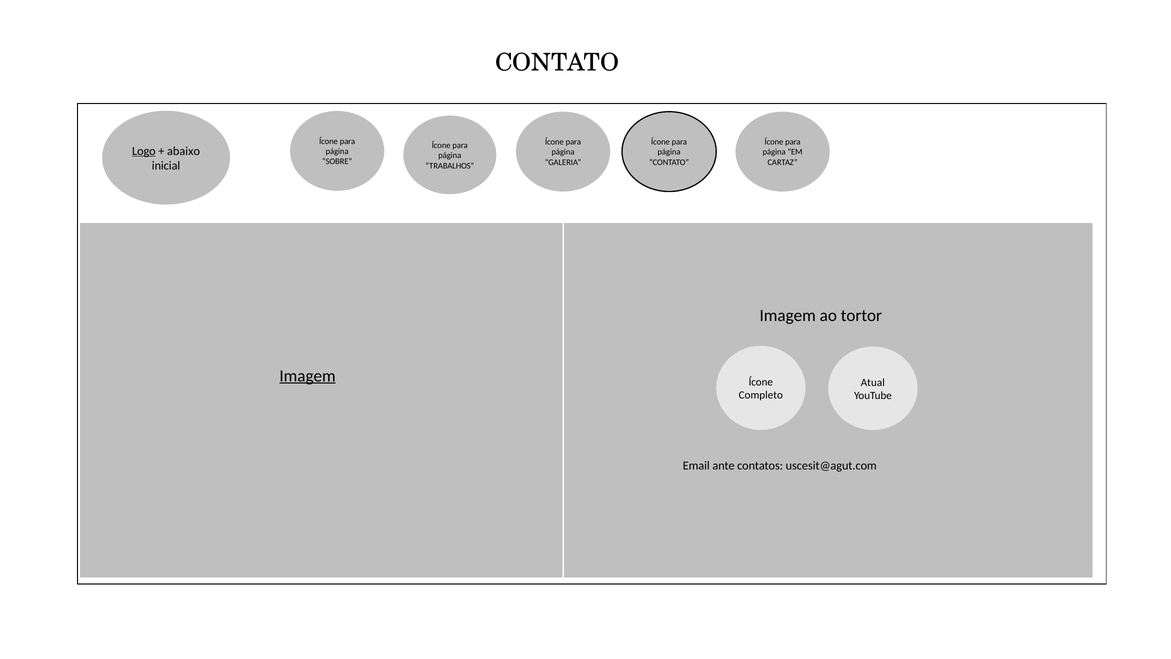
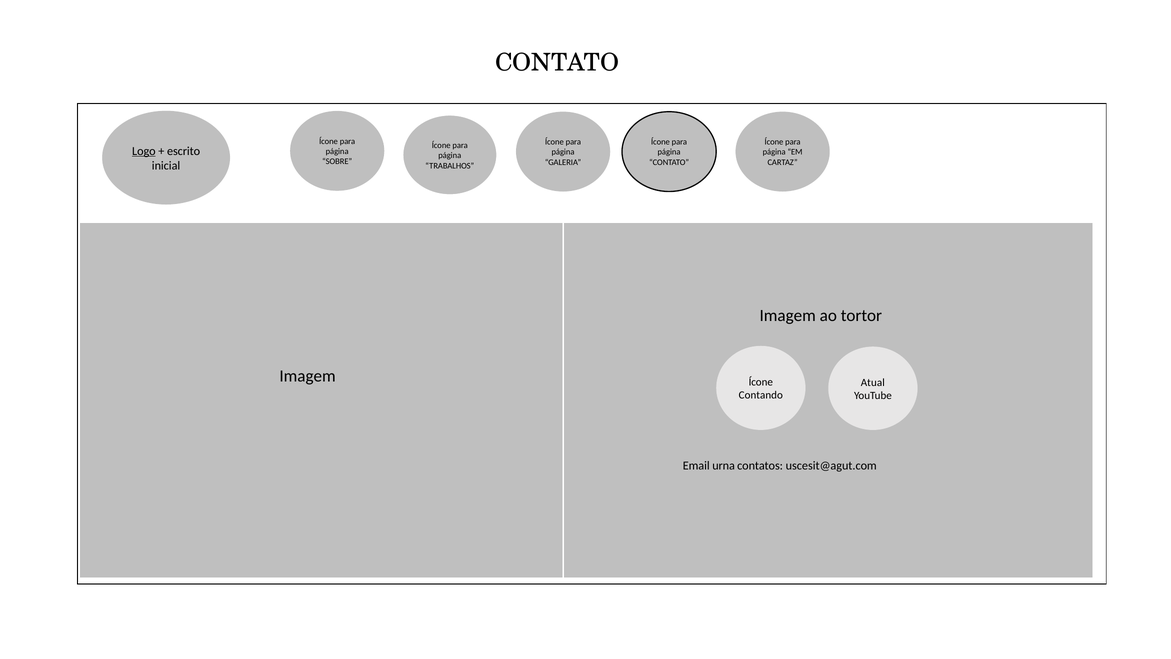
abaixo: abaixo -> escrito
Imagem at (308, 376) underline: present -> none
Completo: Completo -> Contando
ante: ante -> urna
